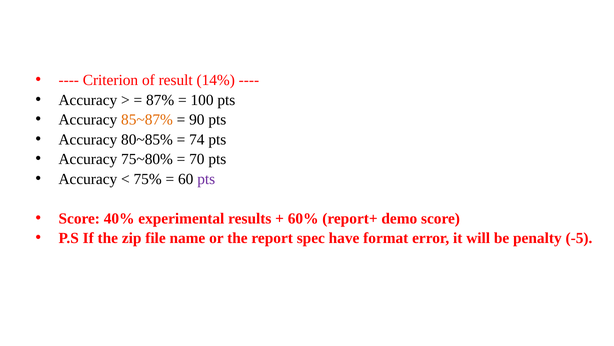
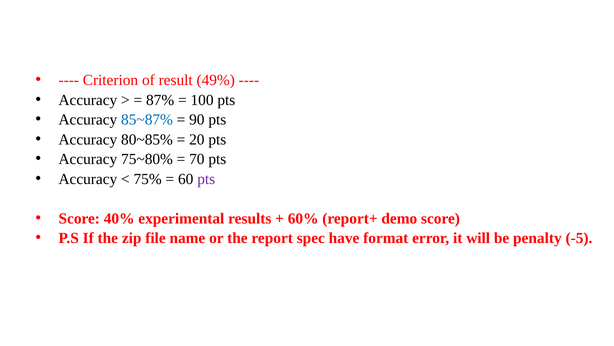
14%: 14% -> 49%
85~87% colour: orange -> blue
74: 74 -> 20
